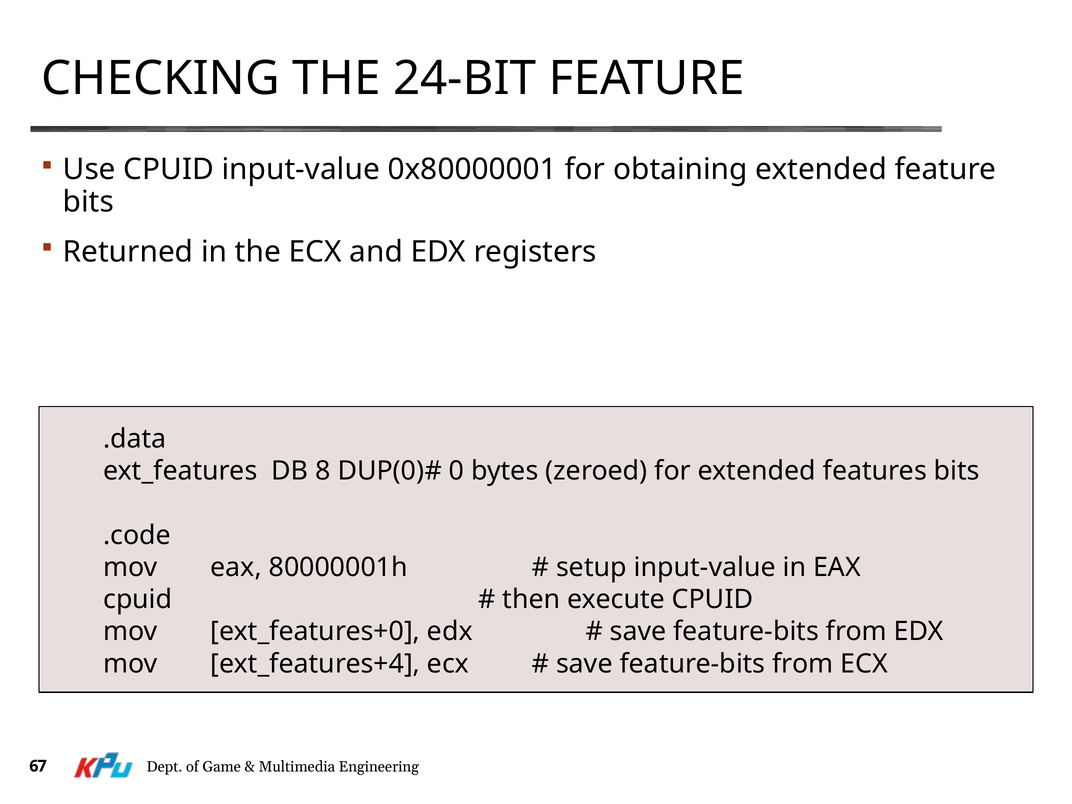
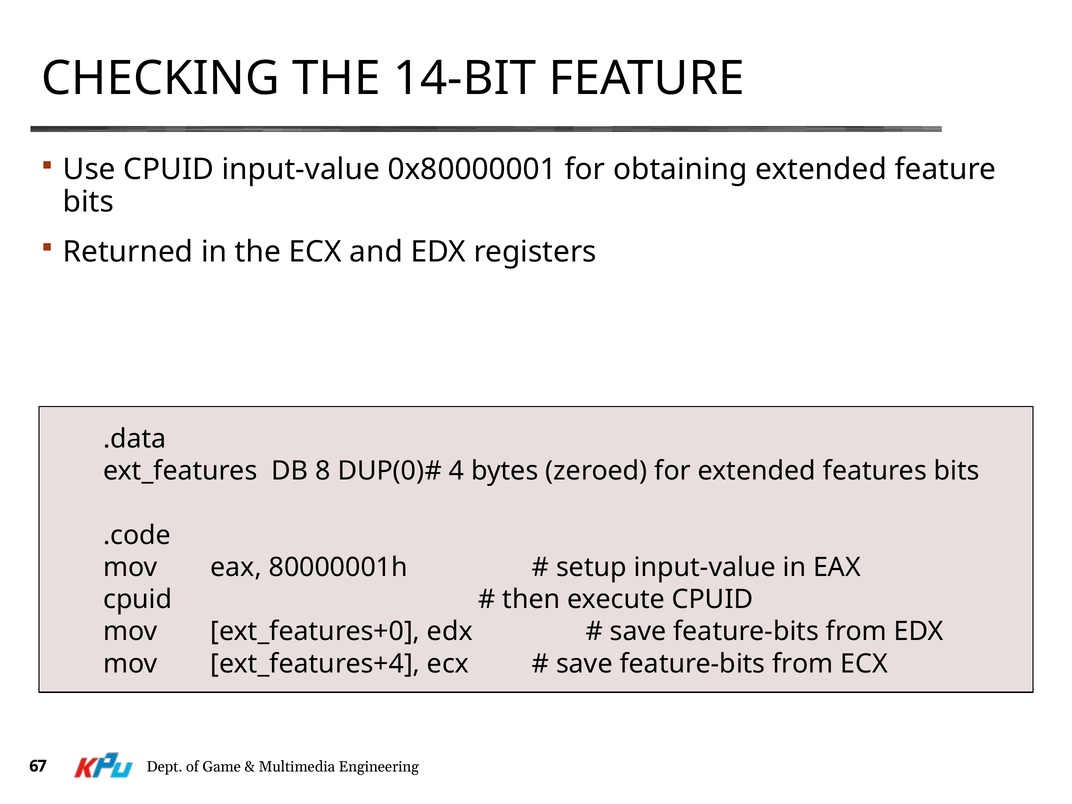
24-BIT: 24-BIT -> 14-BIT
0: 0 -> 4
